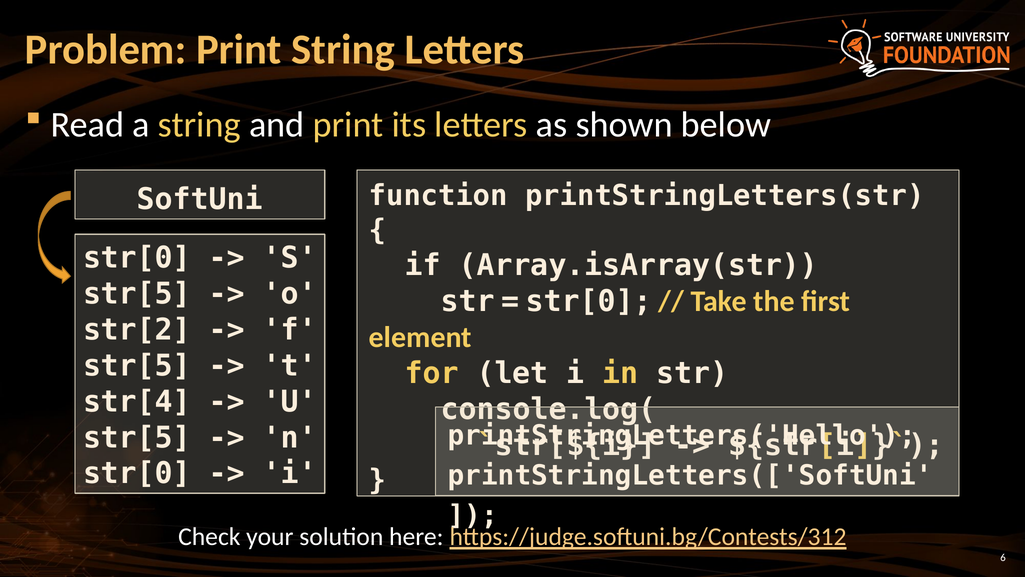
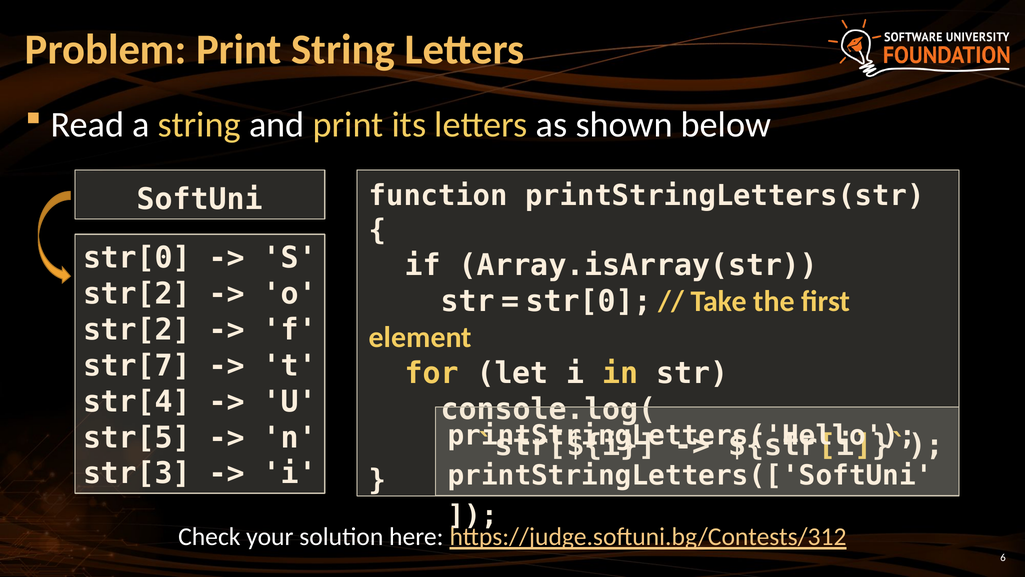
str[5 at (137, 294): str[5 -> str[2
str[5 at (137, 366): str[5 -> str[7
str[0 at (137, 473): str[0 -> str[3
